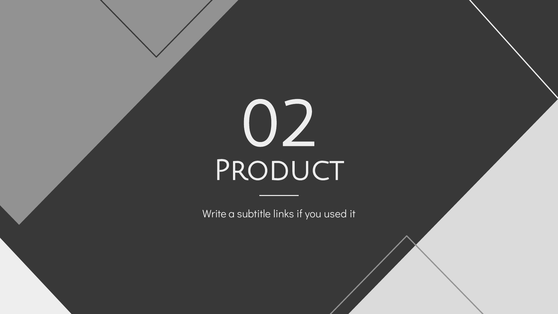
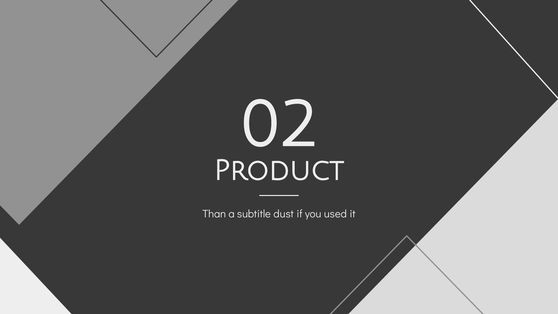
Write: Write -> Than
links: links -> dust
